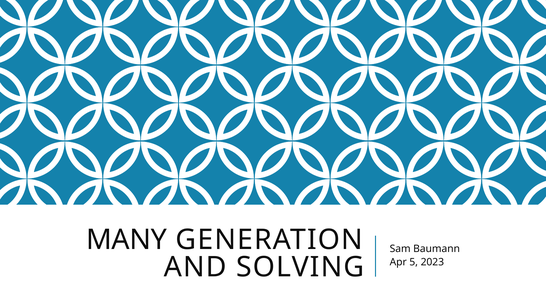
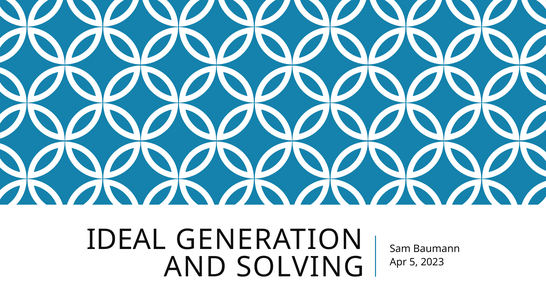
MANY: MANY -> IDEAL
